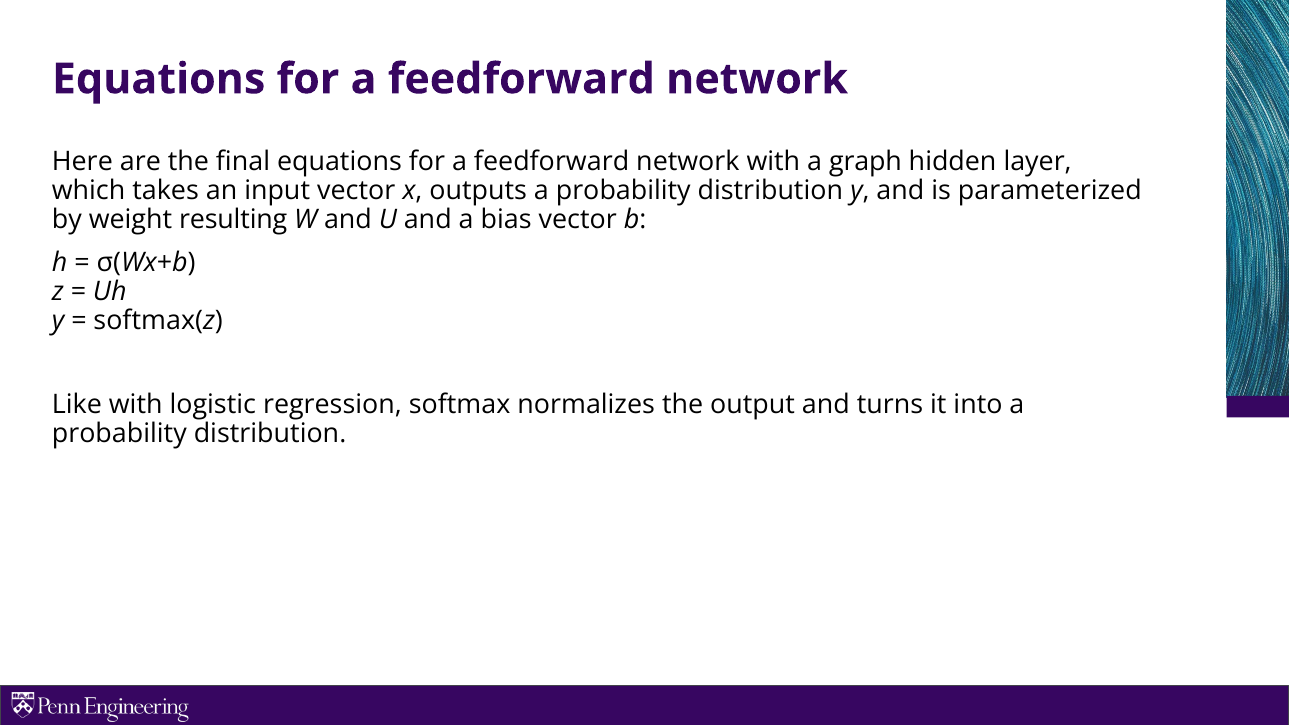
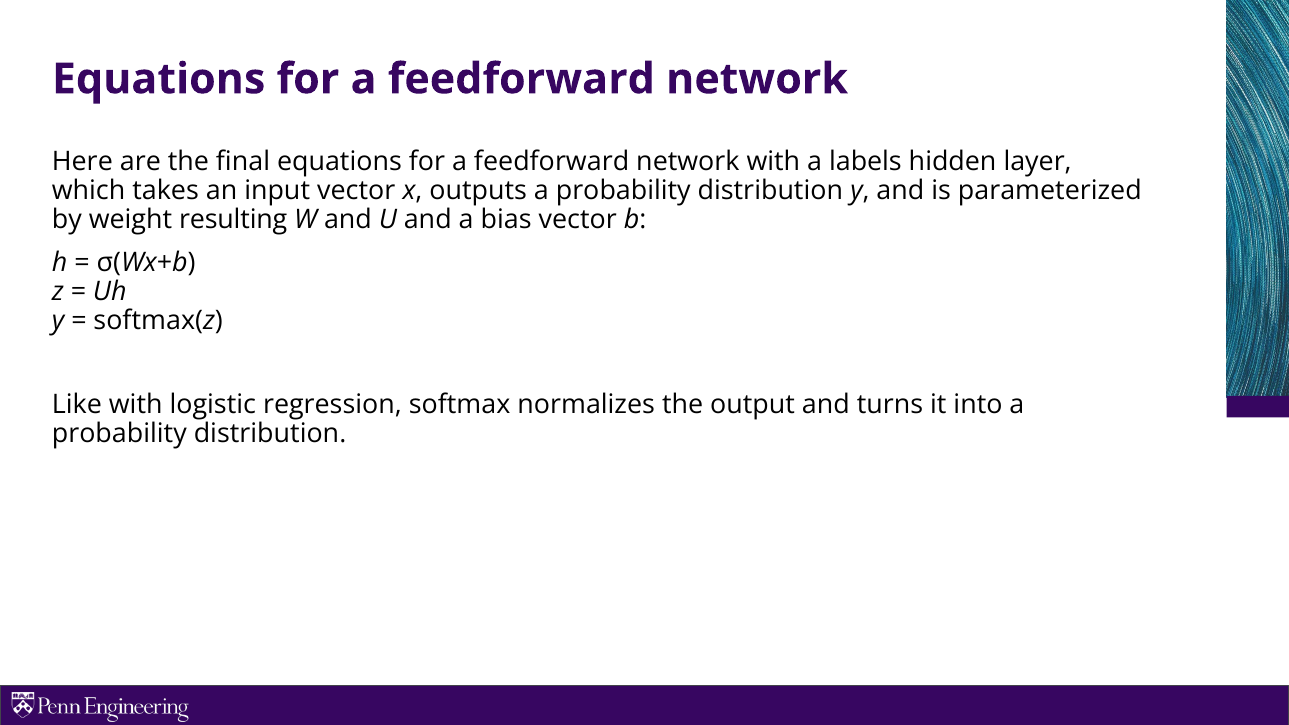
graph: graph -> labels
